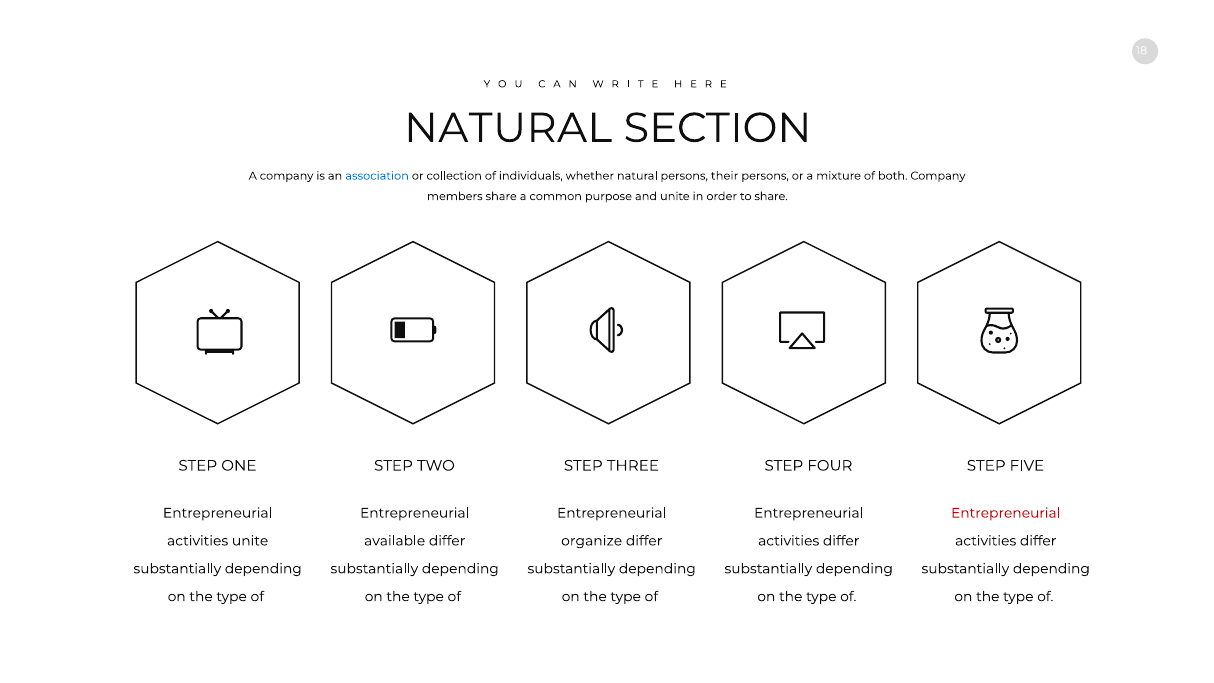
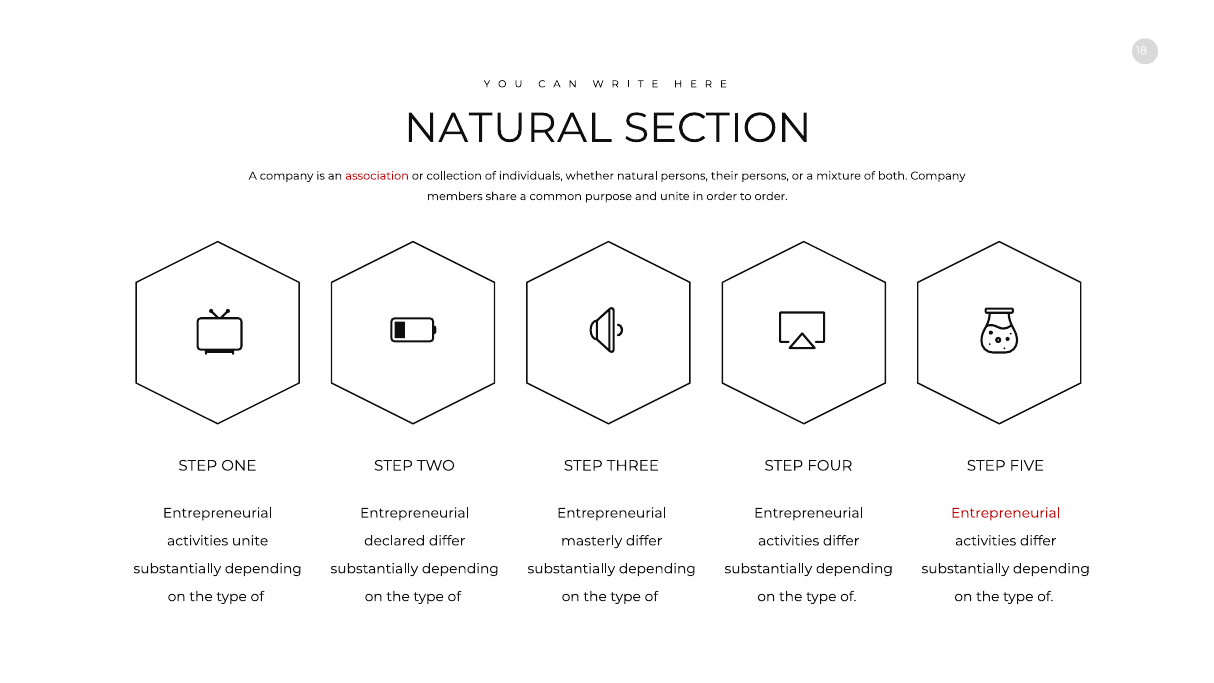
association colour: blue -> red
to share: share -> order
available: available -> declared
organize: organize -> masterly
